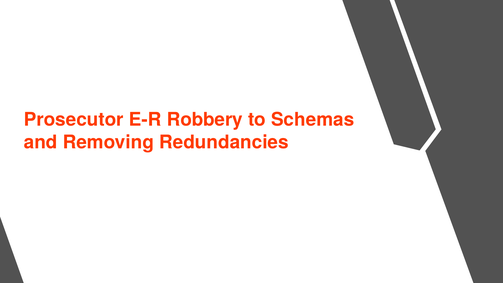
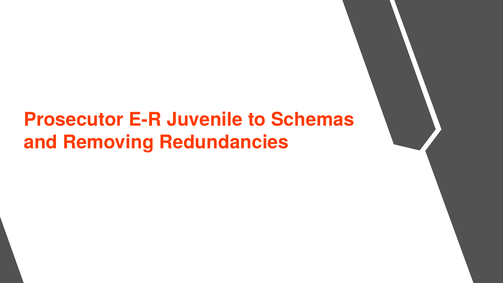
Robbery: Robbery -> Juvenile
